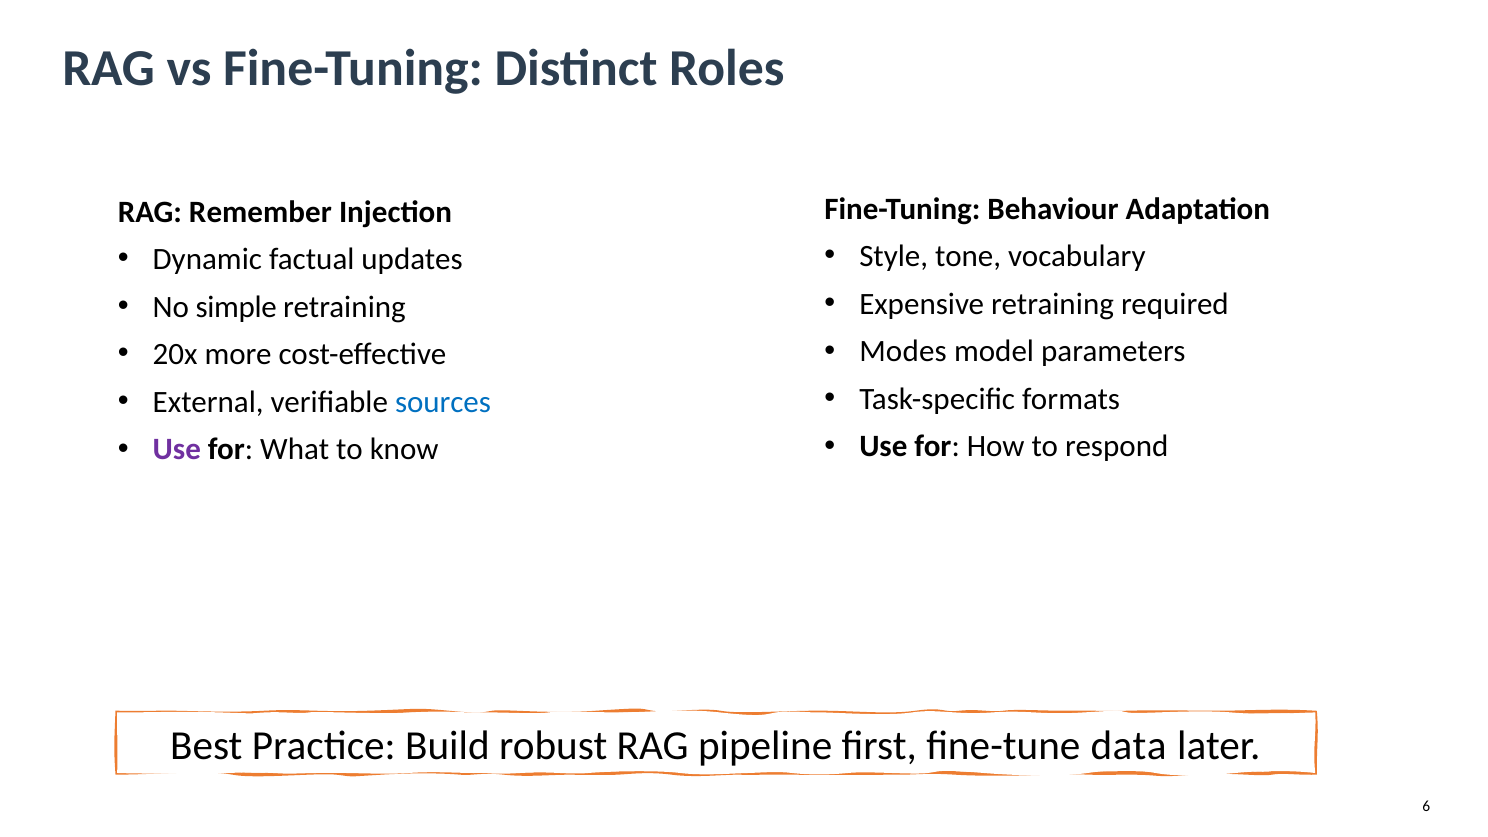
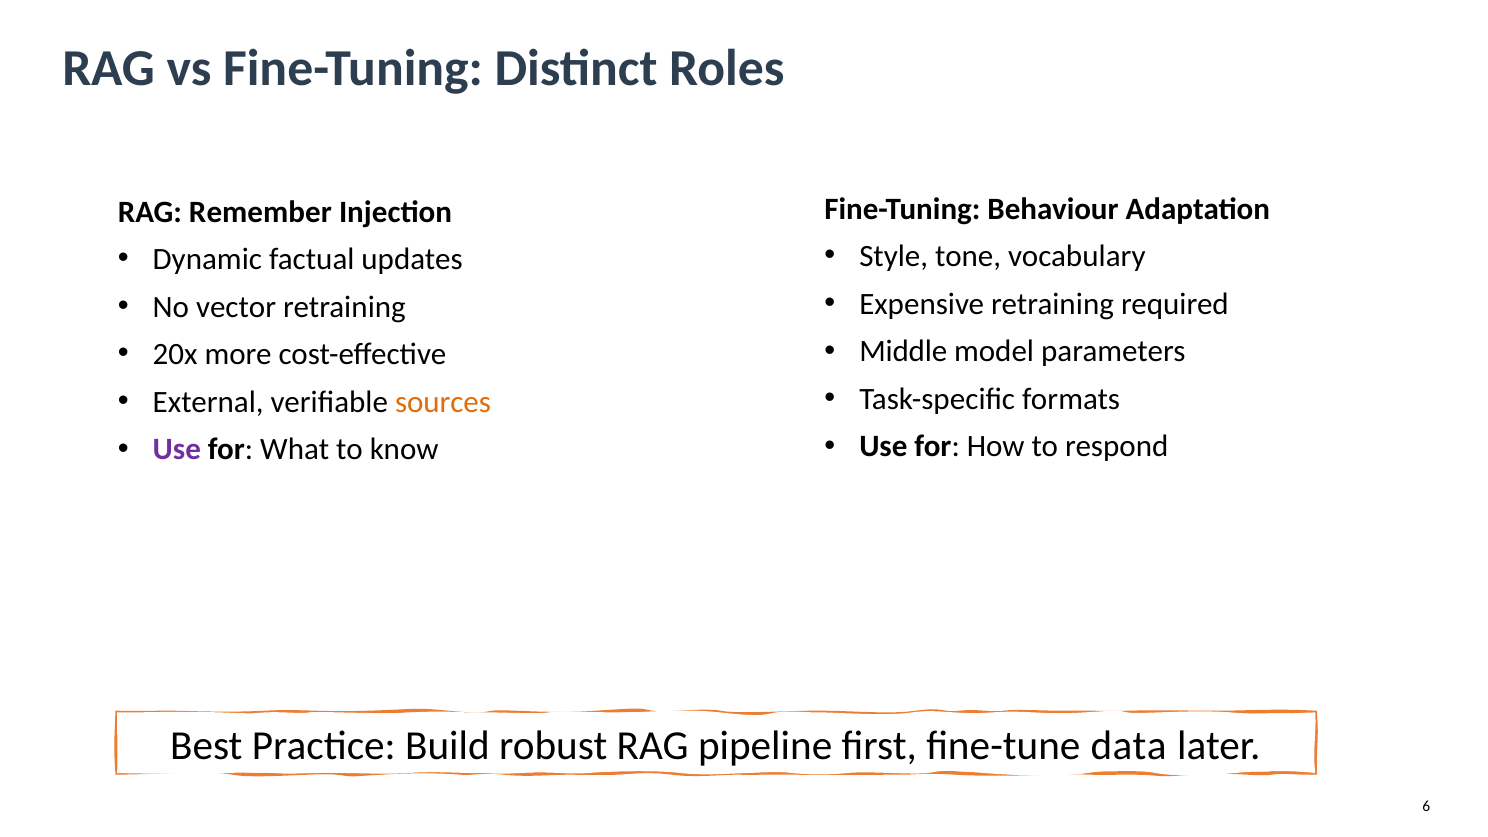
simple: simple -> vector
Modes: Modes -> Middle
sources colour: blue -> orange
